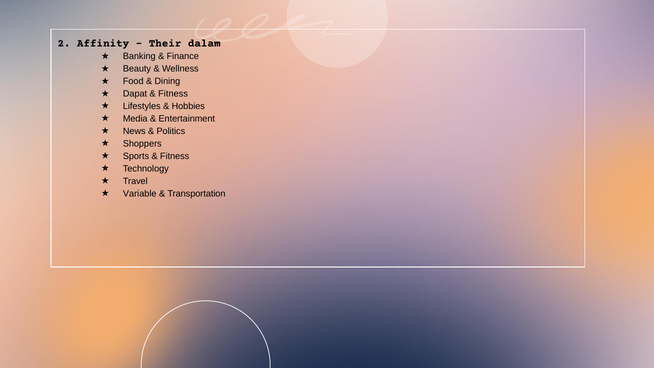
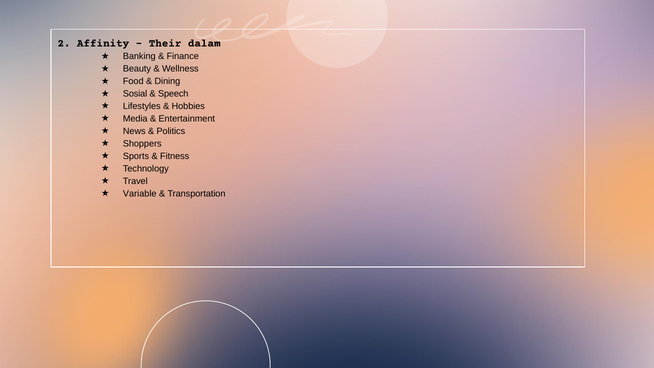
Dapat: Dapat -> Sosial
Fitness at (173, 94): Fitness -> Speech
